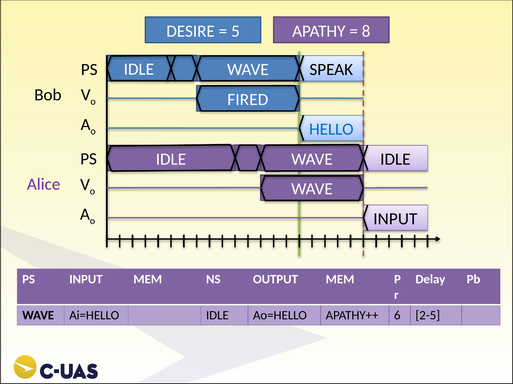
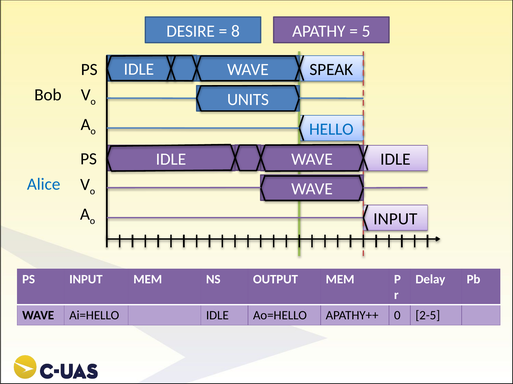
5: 5 -> 8
8: 8 -> 5
FIRED: FIRED -> UNITS
Alice colour: purple -> blue
6: 6 -> 0
